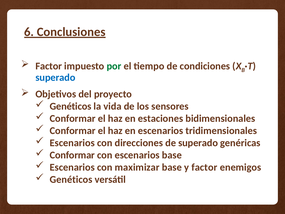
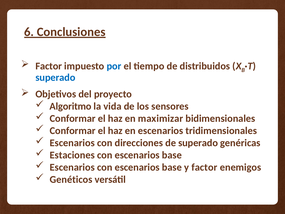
por colour: green -> blue
condiciones: condiciones -> distribuidos
Genéticos at (71, 106): Genéticos -> Algoritmo
estaciones: estaciones -> maximizar
Conformar at (72, 155): Conformar -> Estaciones
Escenarios con maximizar: maximizar -> escenarios
